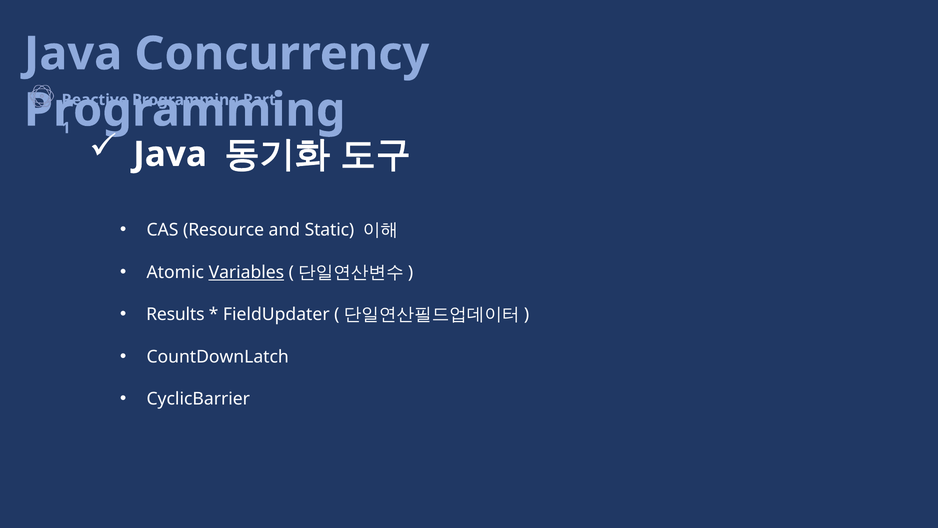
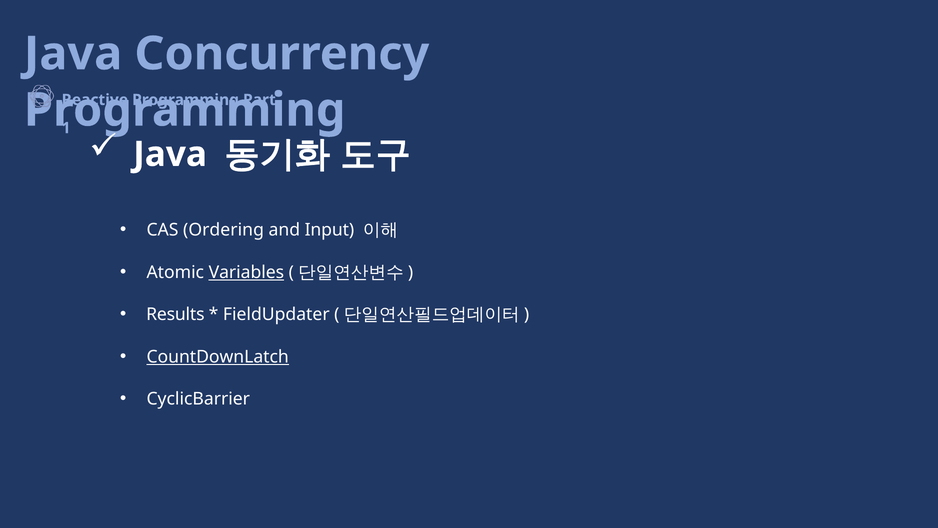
Resource: Resource -> Ordering
Static: Static -> Input
CountDownLatch underline: none -> present
